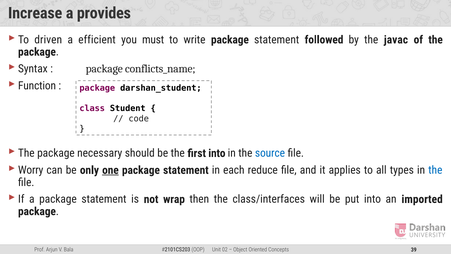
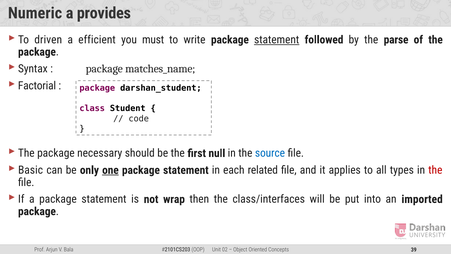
Increase: Increase -> Numeric
statement at (277, 40) underline: none -> present
javac: javac -> parse
conflicts_name: conflicts_name -> matches_name
Function: Function -> Factorial
first into: into -> null
Worry: Worry -> Basic
reduce: reduce -> related
the at (435, 170) colour: blue -> red
